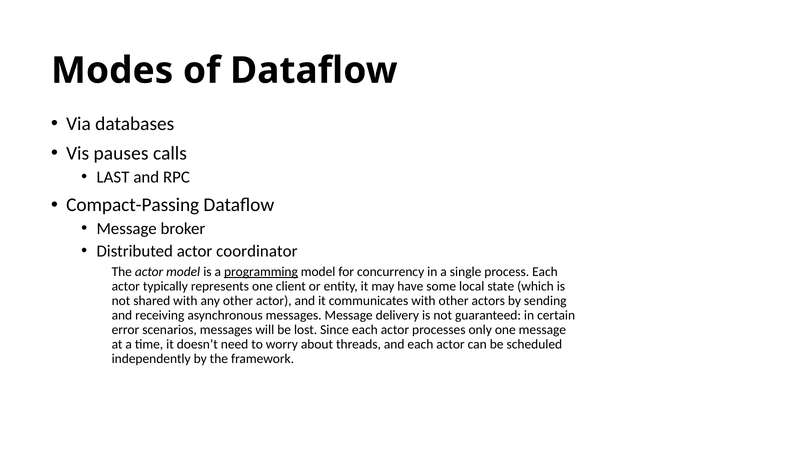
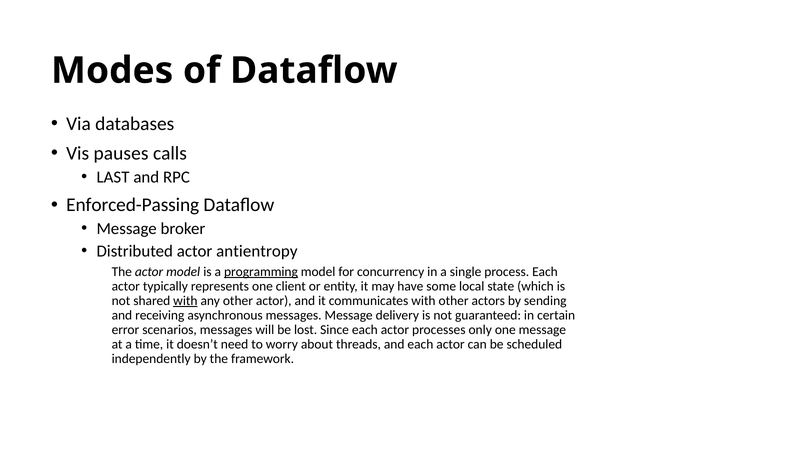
Compact-Passing: Compact-Passing -> Enforced-Passing
coordinator: coordinator -> antientropy
with at (185, 301) underline: none -> present
